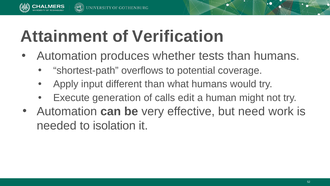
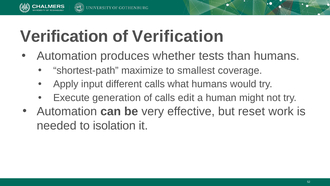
Attainment at (64, 36): Attainment -> Verification
overflows: overflows -> maximize
potential: potential -> smallest
different than: than -> calls
need: need -> reset
